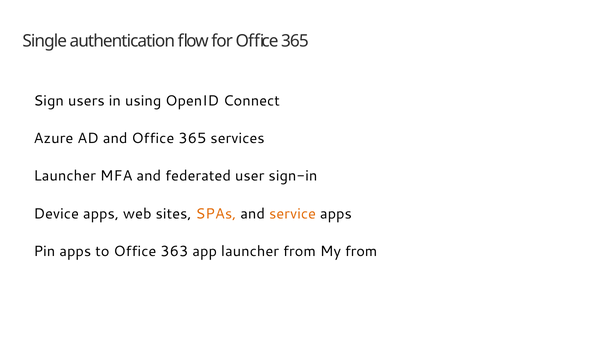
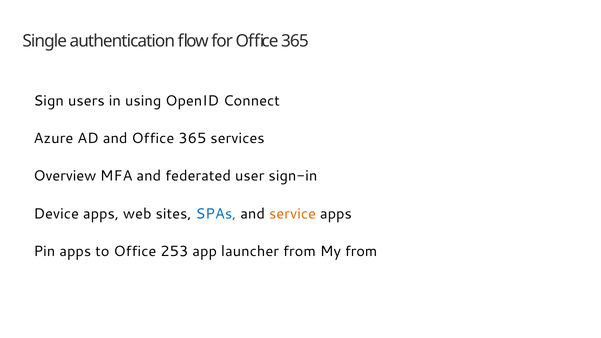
Launcher at (65, 176): Launcher -> Overview
SPAs colour: orange -> blue
363: 363 -> 253
